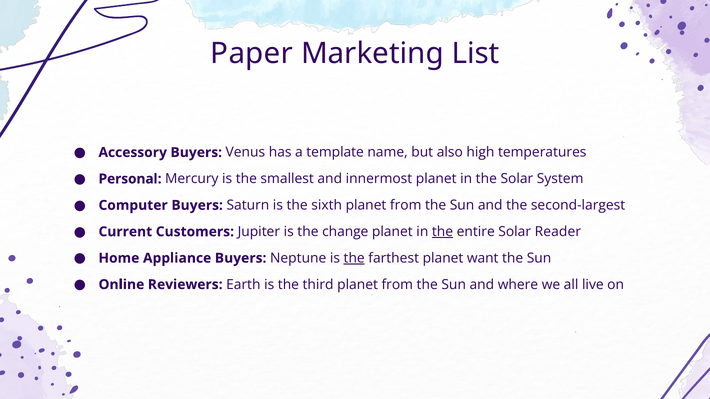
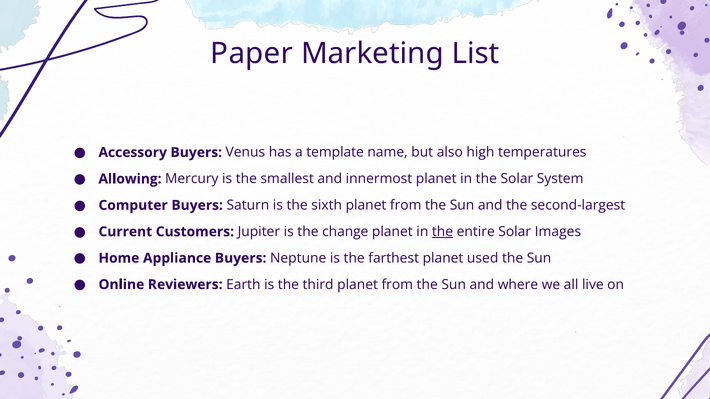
Personal: Personal -> Allowing
Reader: Reader -> Images
the at (354, 258) underline: present -> none
want: want -> used
